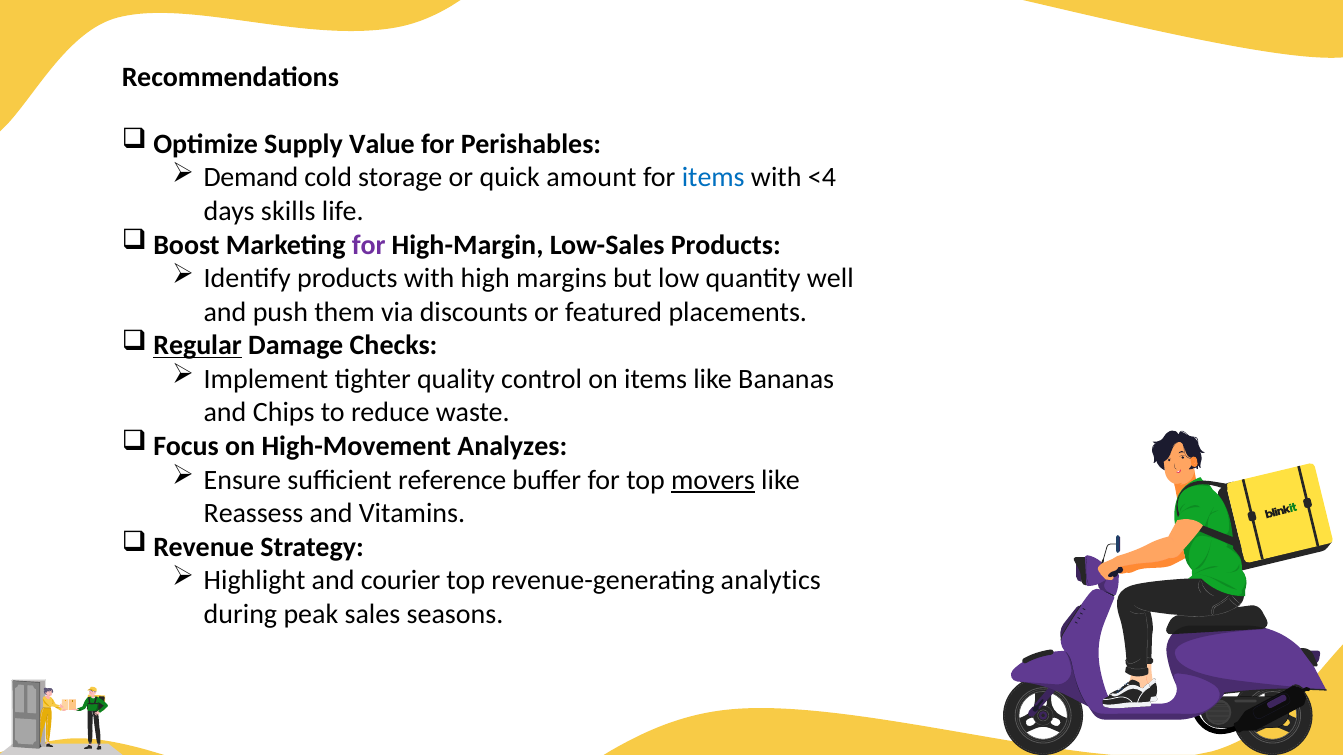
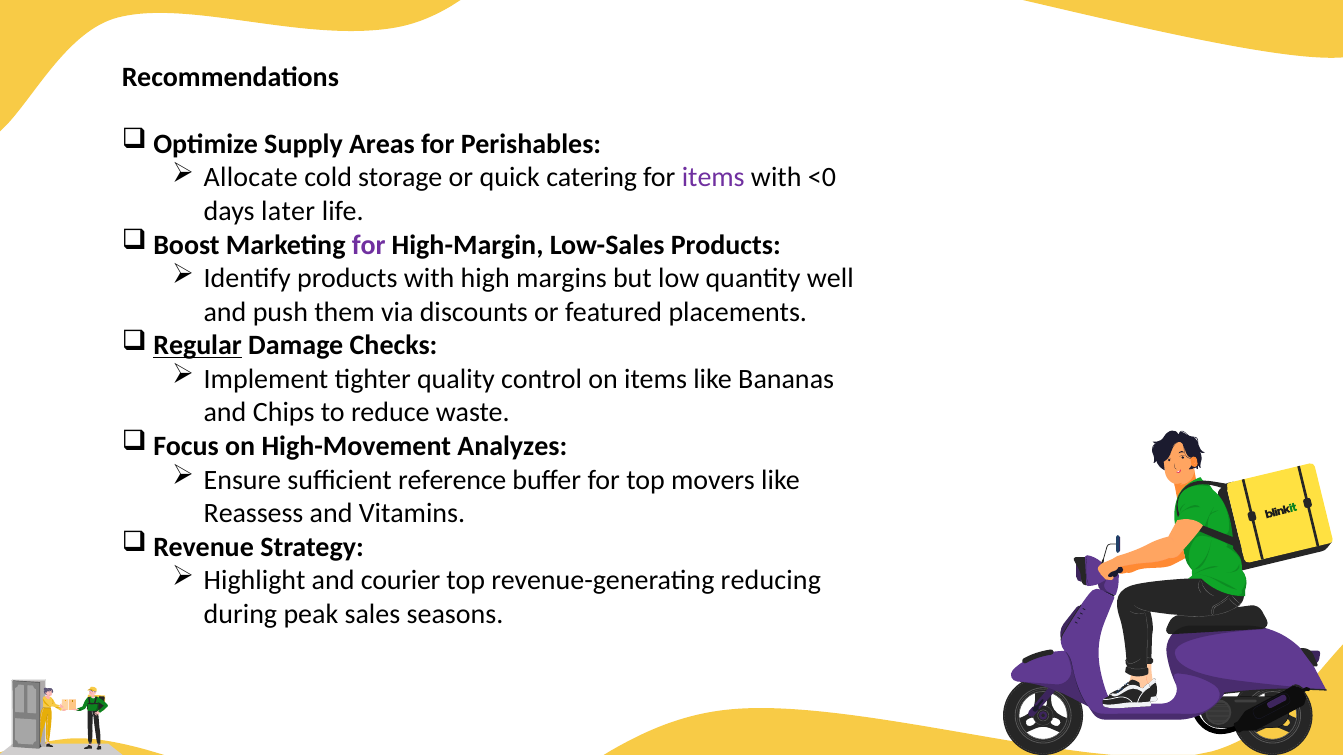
Value: Value -> Areas
Demand: Demand -> Allocate
amount: amount -> catering
items at (713, 178) colour: blue -> purple
<4: <4 -> <0
skills: skills -> later
movers underline: present -> none
analytics: analytics -> reducing
